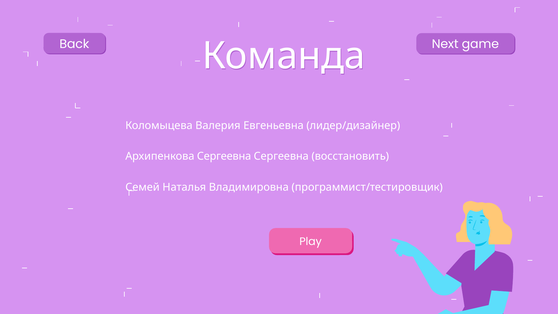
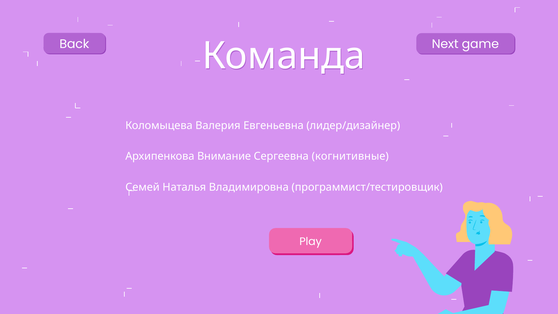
Архипенкова Сергеевна: Сергеевна -> Внимание
восстановить: восстановить -> когнитивные
